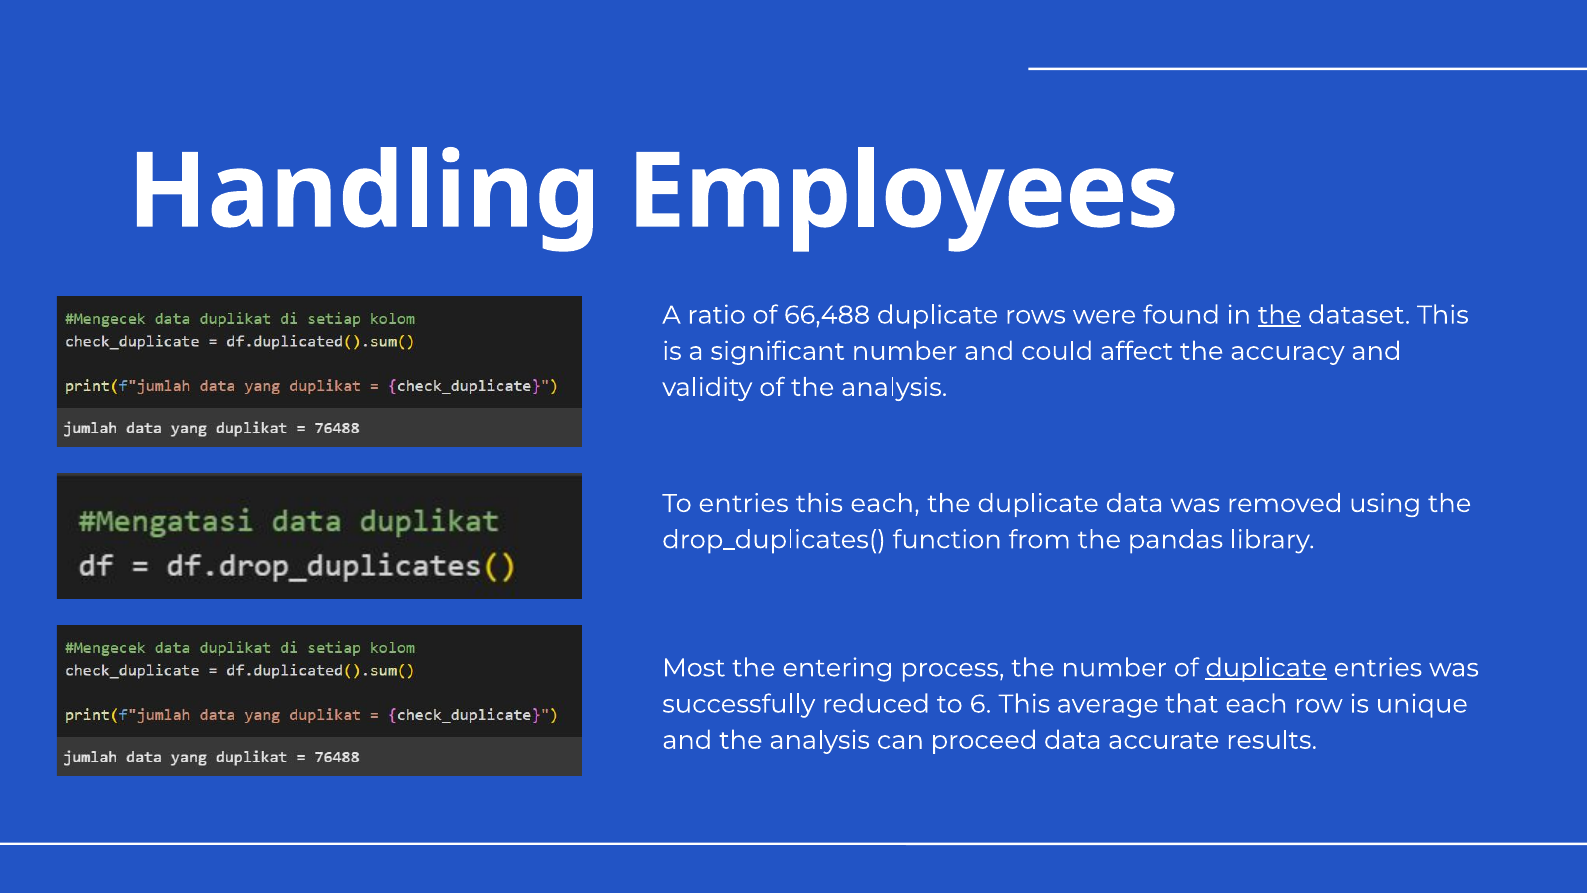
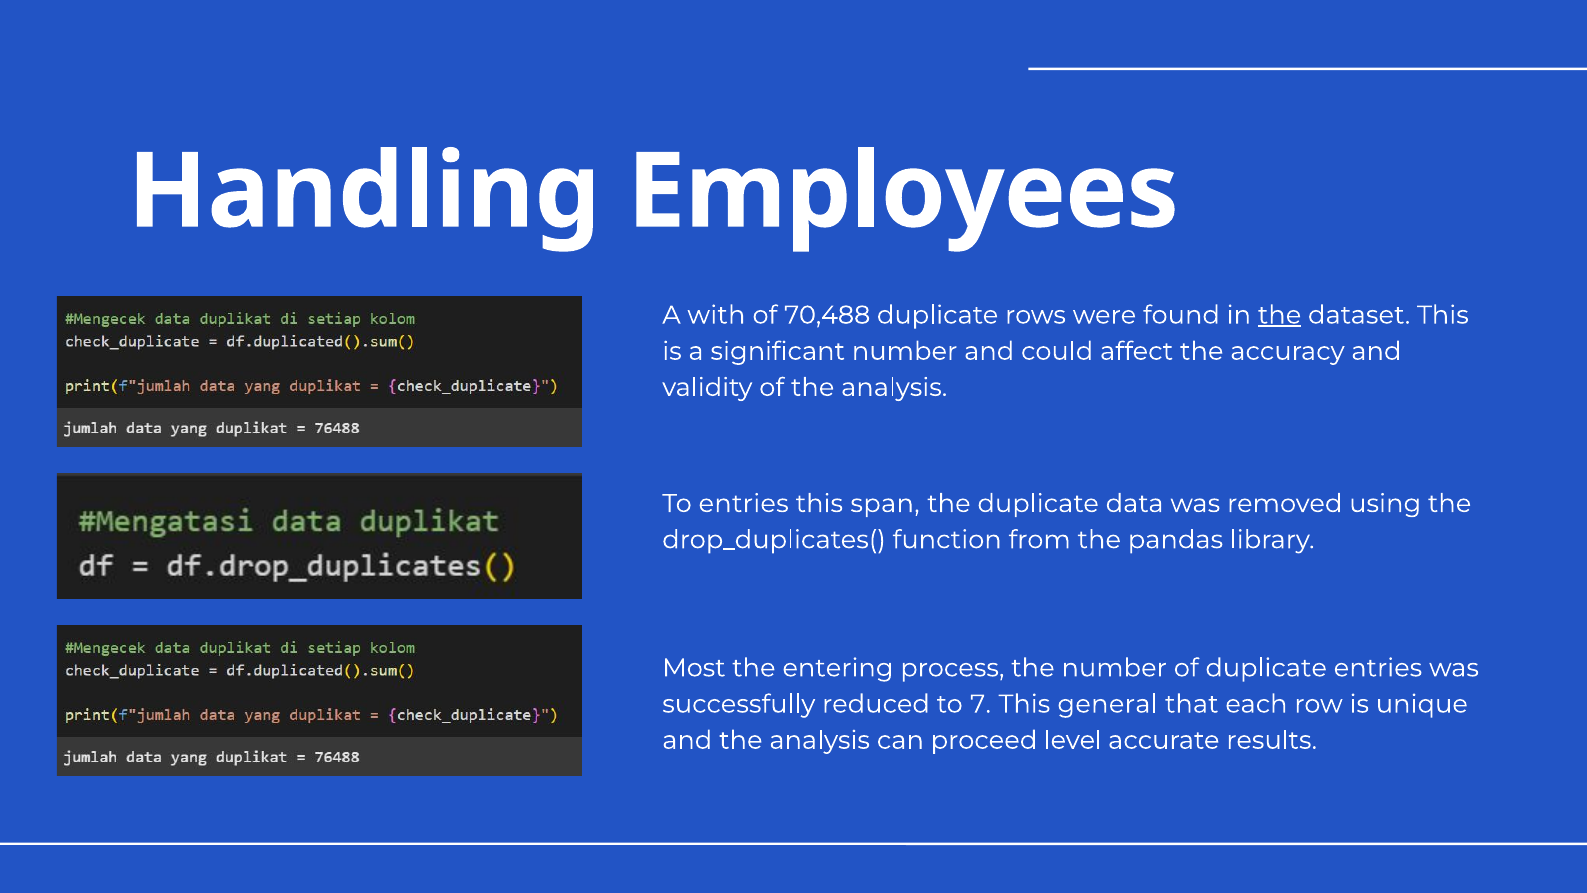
ratio: ratio -> with
66,488: 66,488 -> 70,488
this each: each -> span
duplicate at (1266, 668) underline: present -> none
6: 6 -> 7
average: average -> general
proceed data: data -> level
